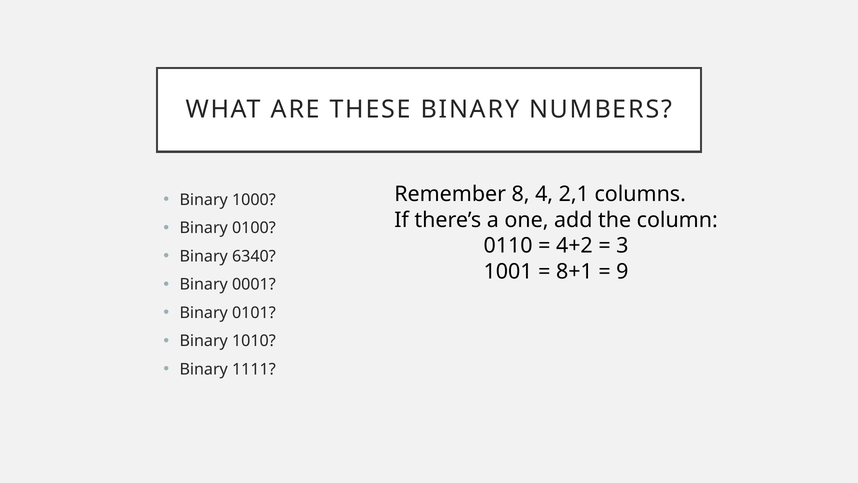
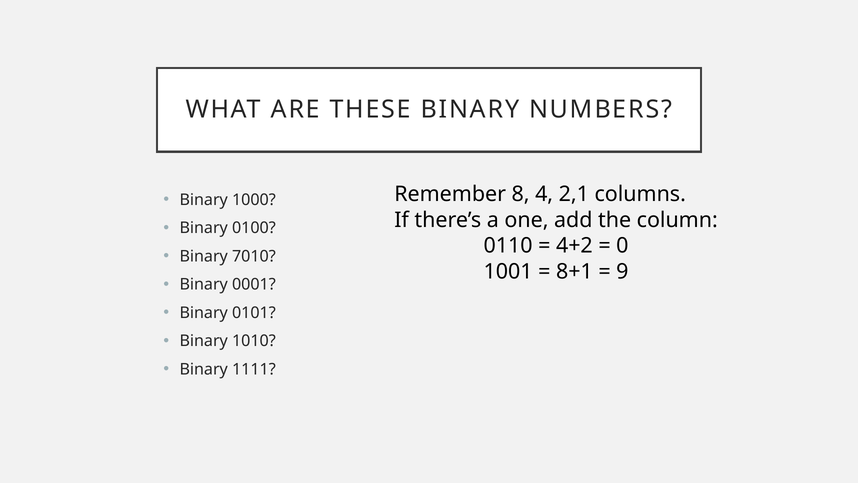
3: 3 -> 0
6340: 6340 -> 7010
